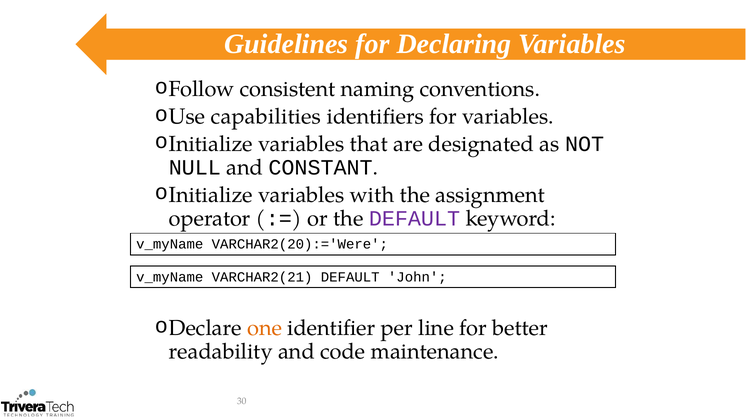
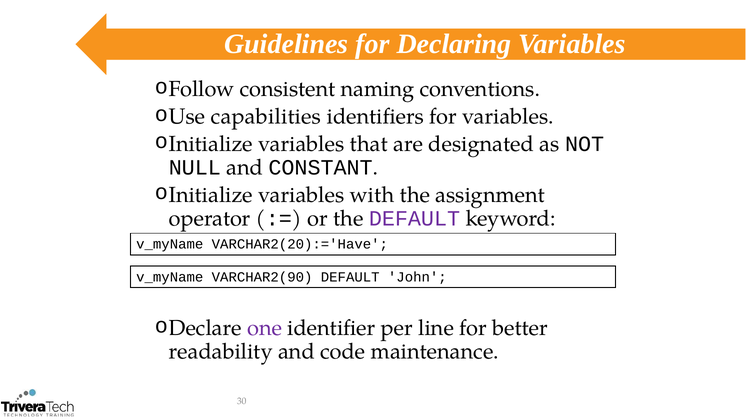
VARCHAR2(20):='Were: VARCHAR2(20):='Were -> VARCHAR2(20):='Have
VARCHAR2(21: VARCHAR2(21 -> VARCHAR2(90
one colour: orange -> purple
